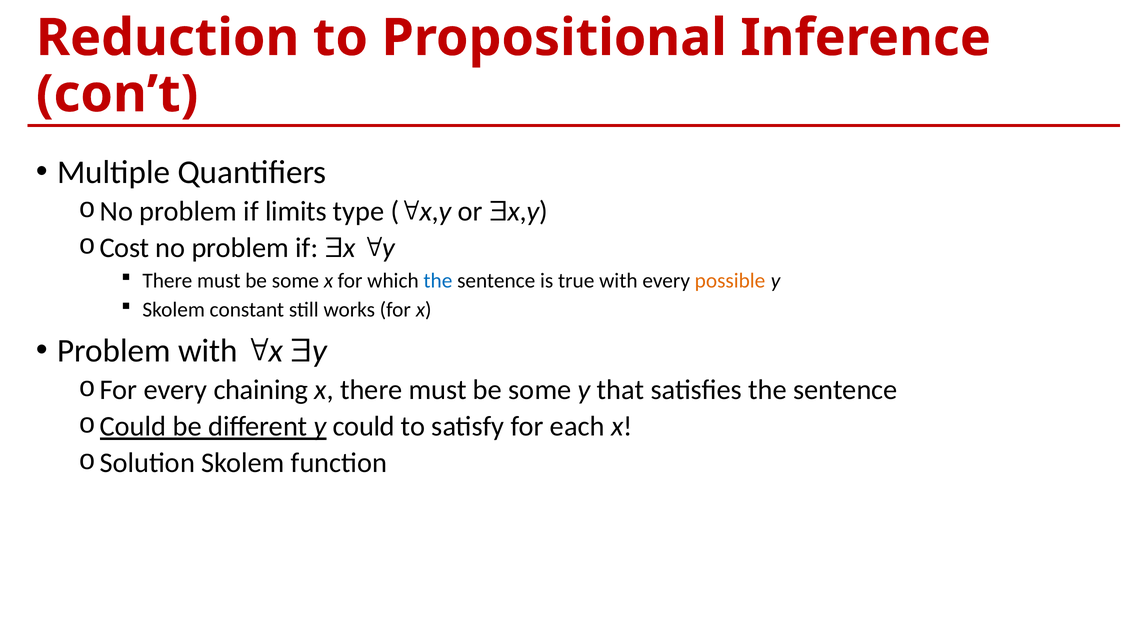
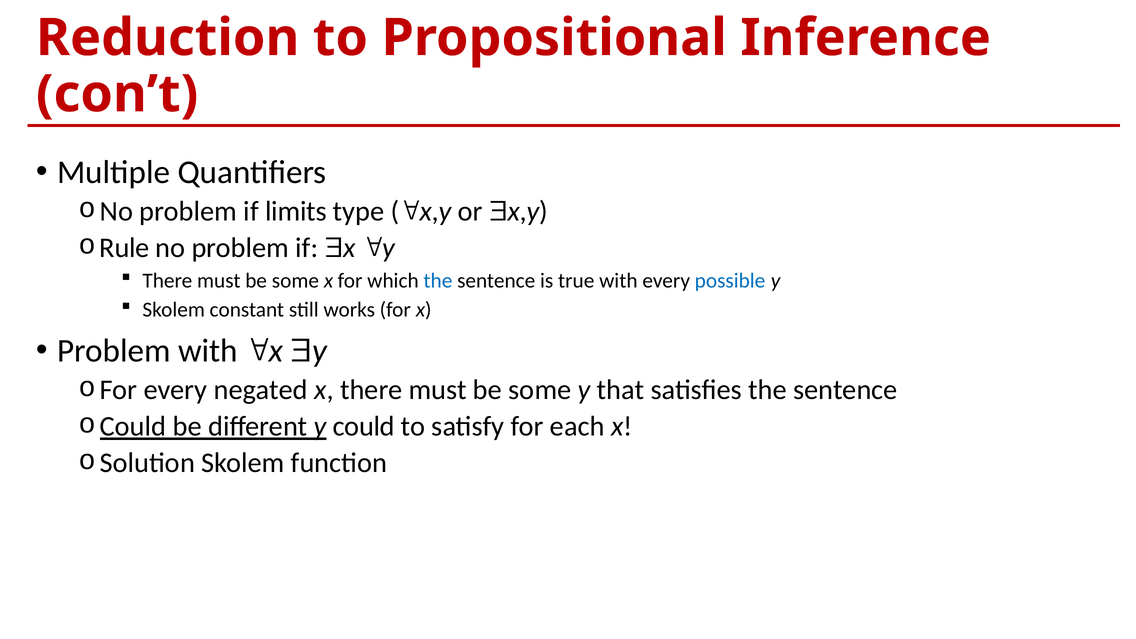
Cost: Cost -> Rule
possible colour: orange -> blue
chaining: chaining -> negated
